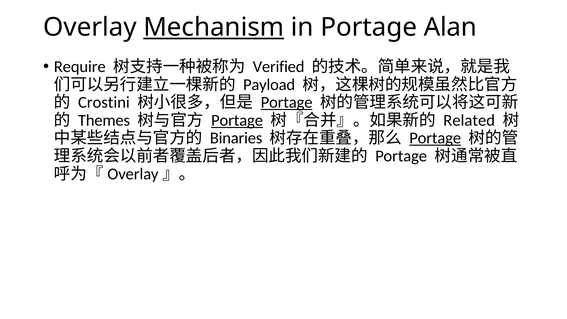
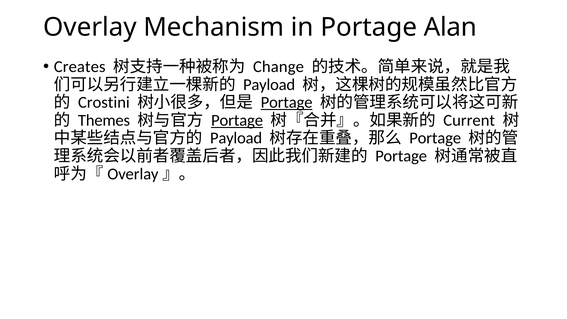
Mechanism underline: present -> none
Require: Require -> Creates
Verified: Verified -> Change
Related: Related -> Current
Binaries at (236, 138): Binaries -> Payload
Portage at (435, 138) underline: present -> none
